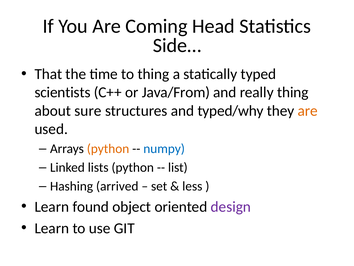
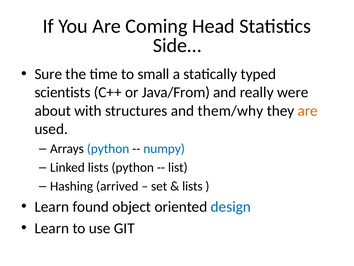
That: That -> Sure
to thing: thing -> small
really thing: thing -> were
sure: sure -> with
typed/why: typed/why -> them/why
python at (108, 149) colour: orange -> blue
less at (192, 186): less -> lists
design colour: purple -> blue
